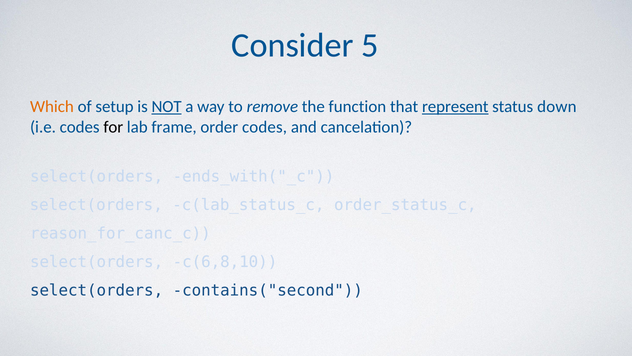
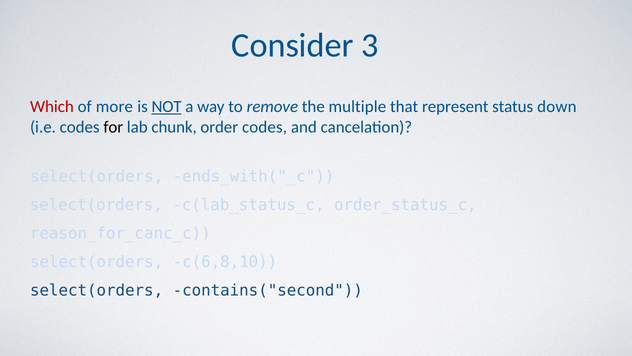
5: 5 -> 3
Which colour: orange -> red
setup: setup -> more
function: function -> multiple
represent underline: present -> none
frame: frame -> chunk
